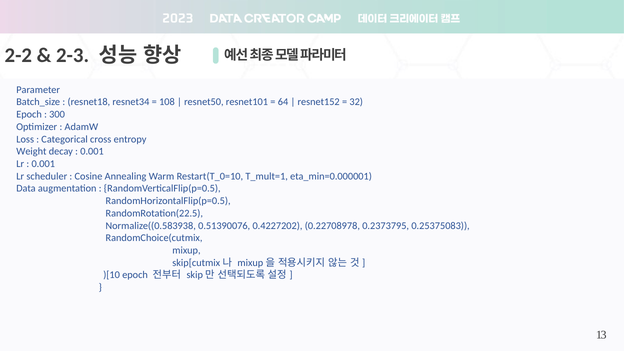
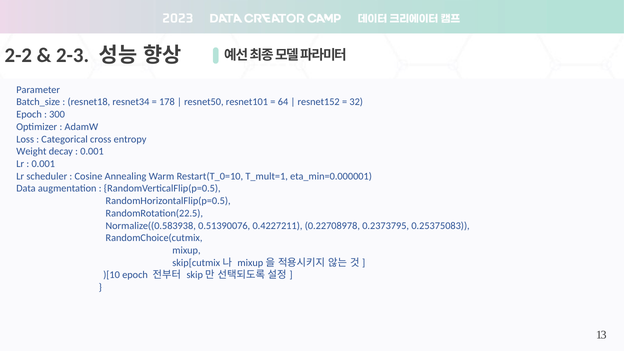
108: 108 -> 178
0.4227202: 0.4227202 -> 0.4227211
